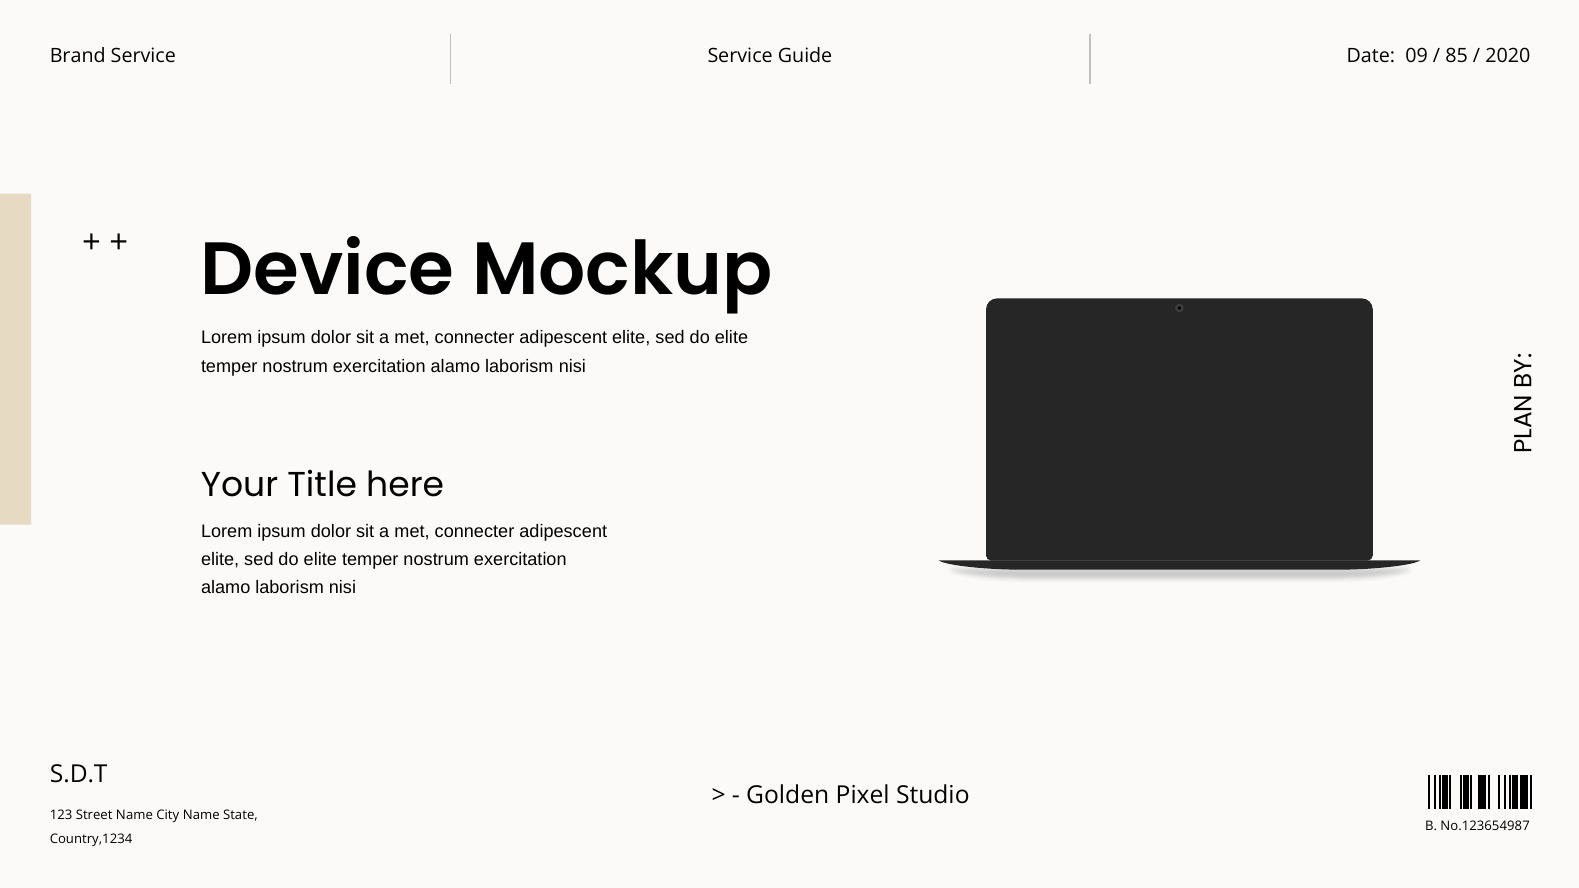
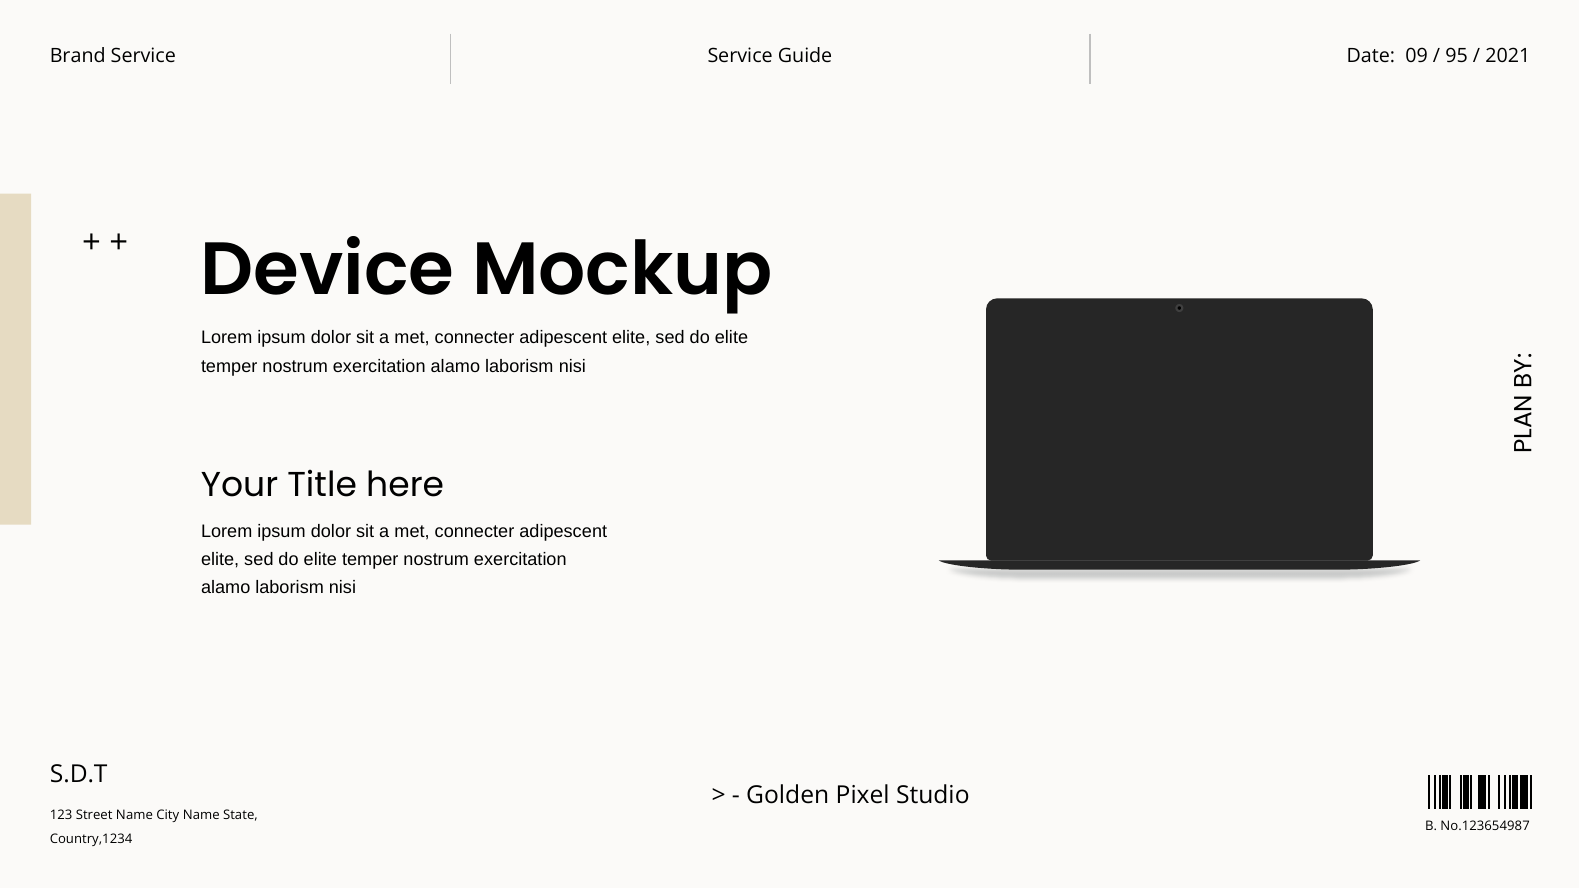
85: 85 -> 95
2020: 2020 -> 2021
